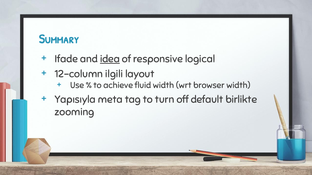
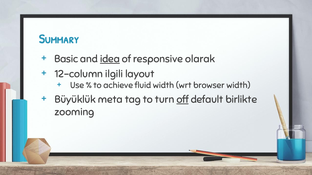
Ifade: Ifade -> Basic
logical: logical -> olarak
Yapısıyla: Yapısıyla -> Büyüklük
off underline: none -> present
